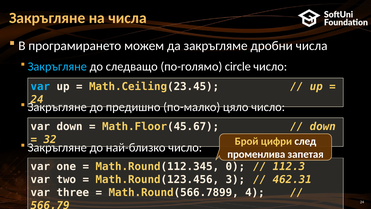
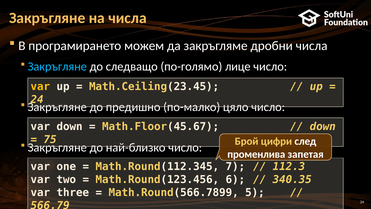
circle: circle -> лице
var at (40, 86) colour: light blue -> yellow
32: 32 -> 75
0: 0 -> 7
3: 3 -> 6
462.31: 462.31 -> 340.35
4: 4 -> 5
